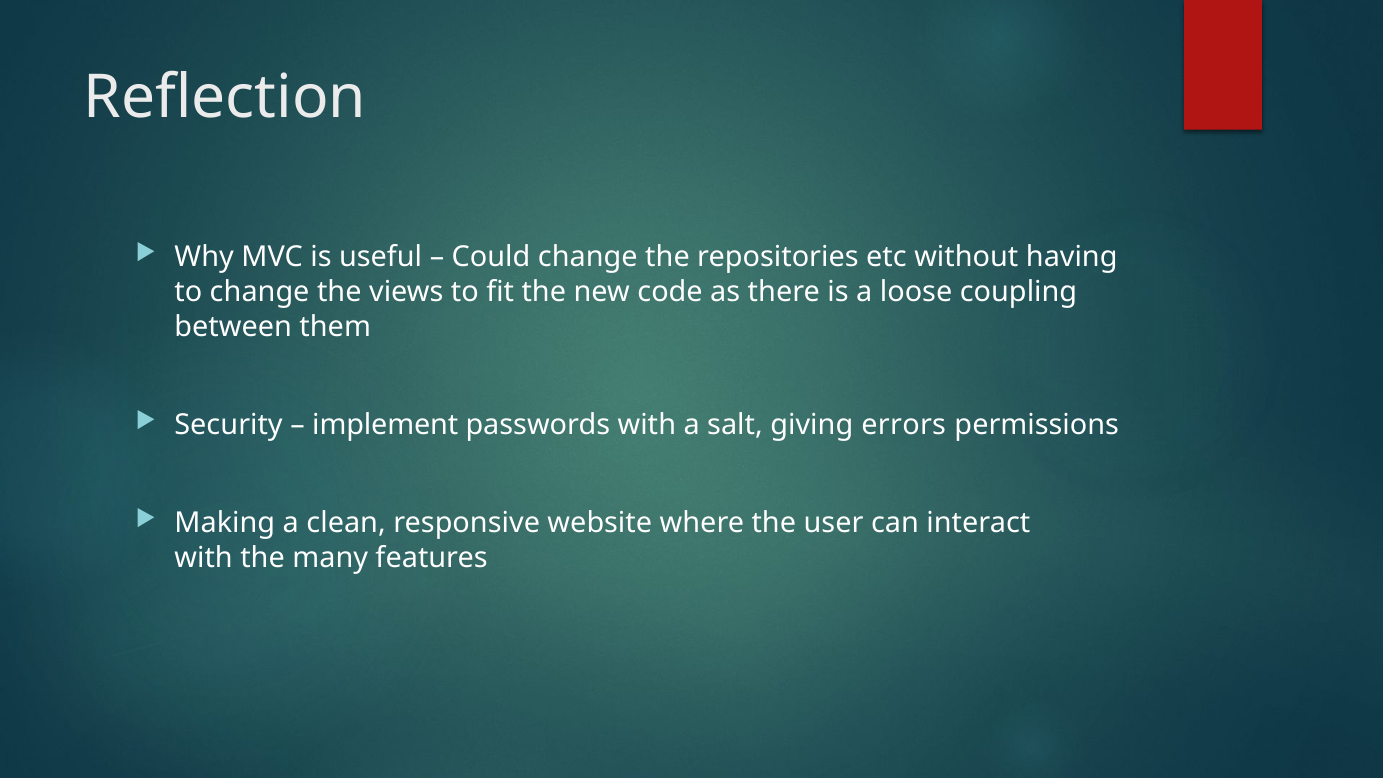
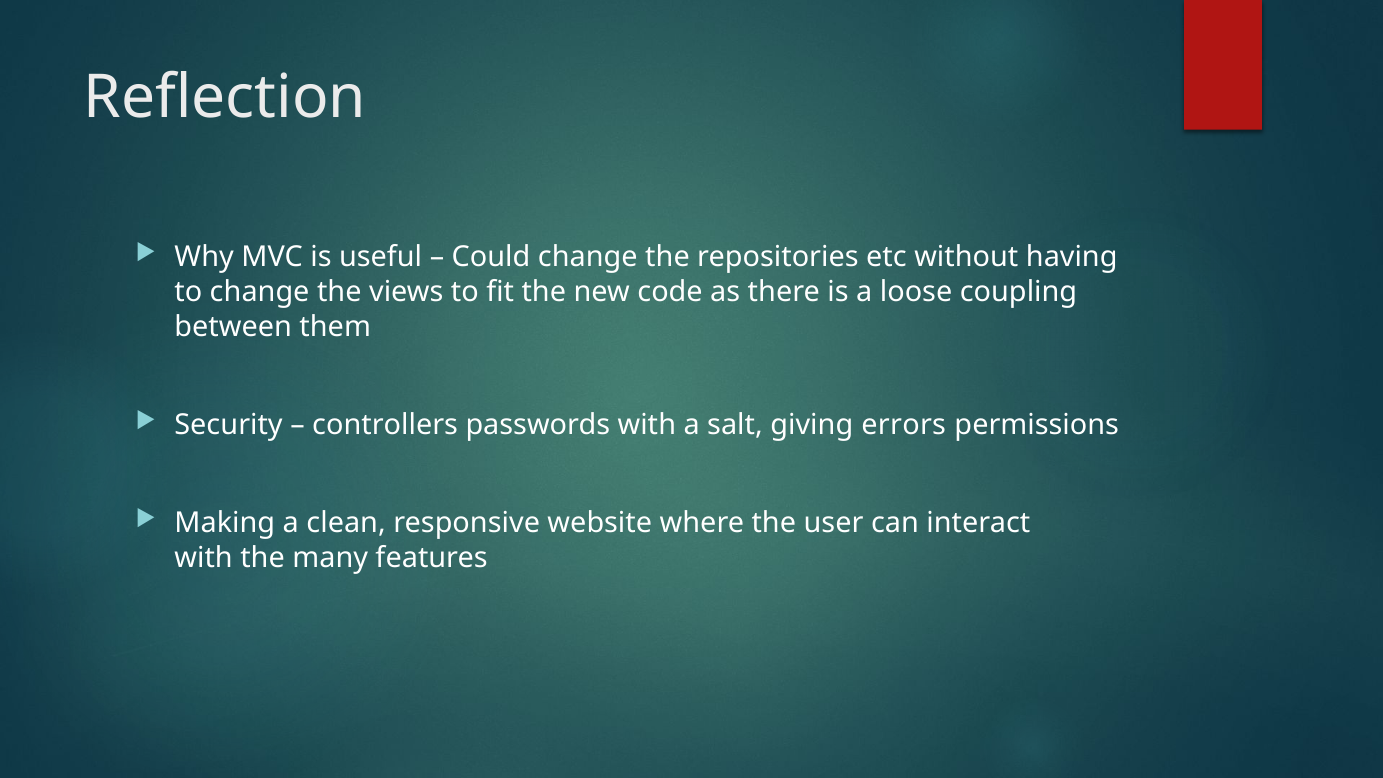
implement: implement -> controllers
